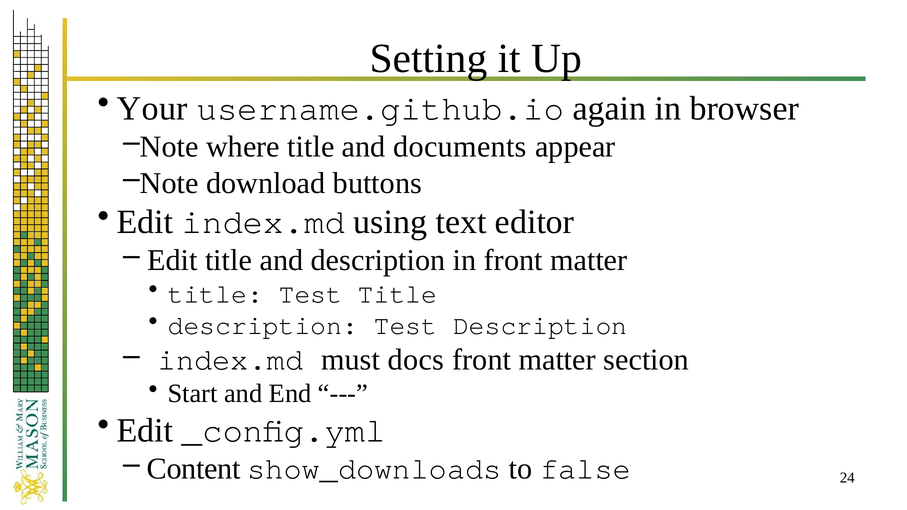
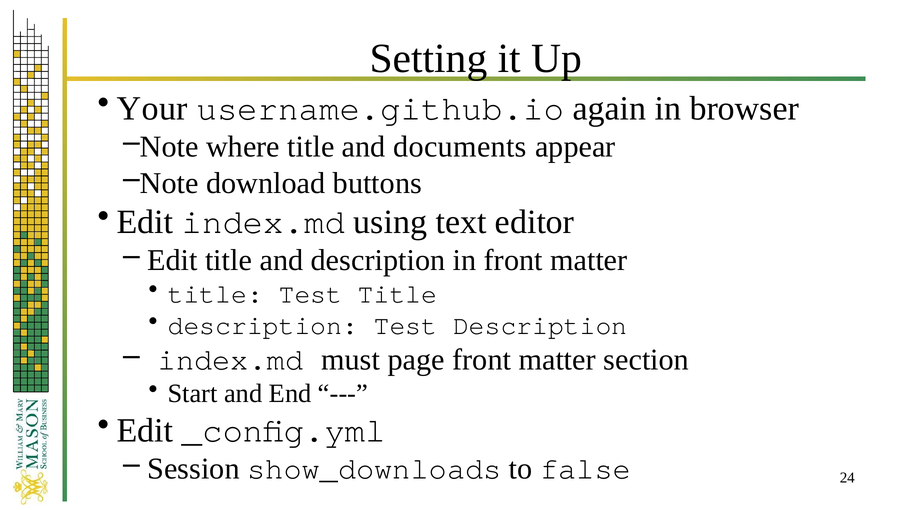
docs: docs -> page
Content: Content -> Session
